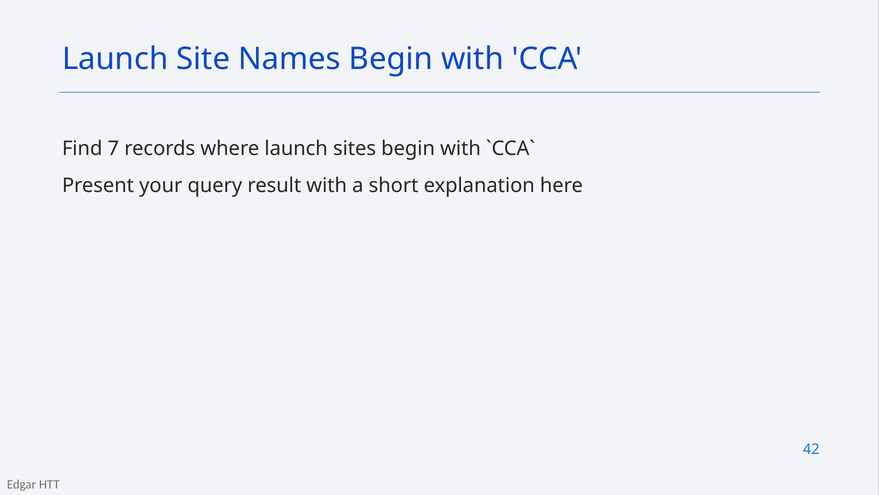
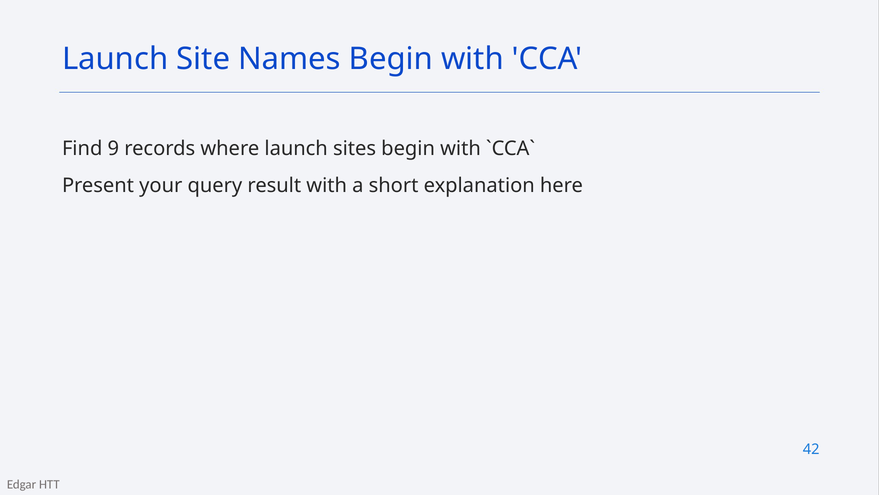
7: 7 -> 9
